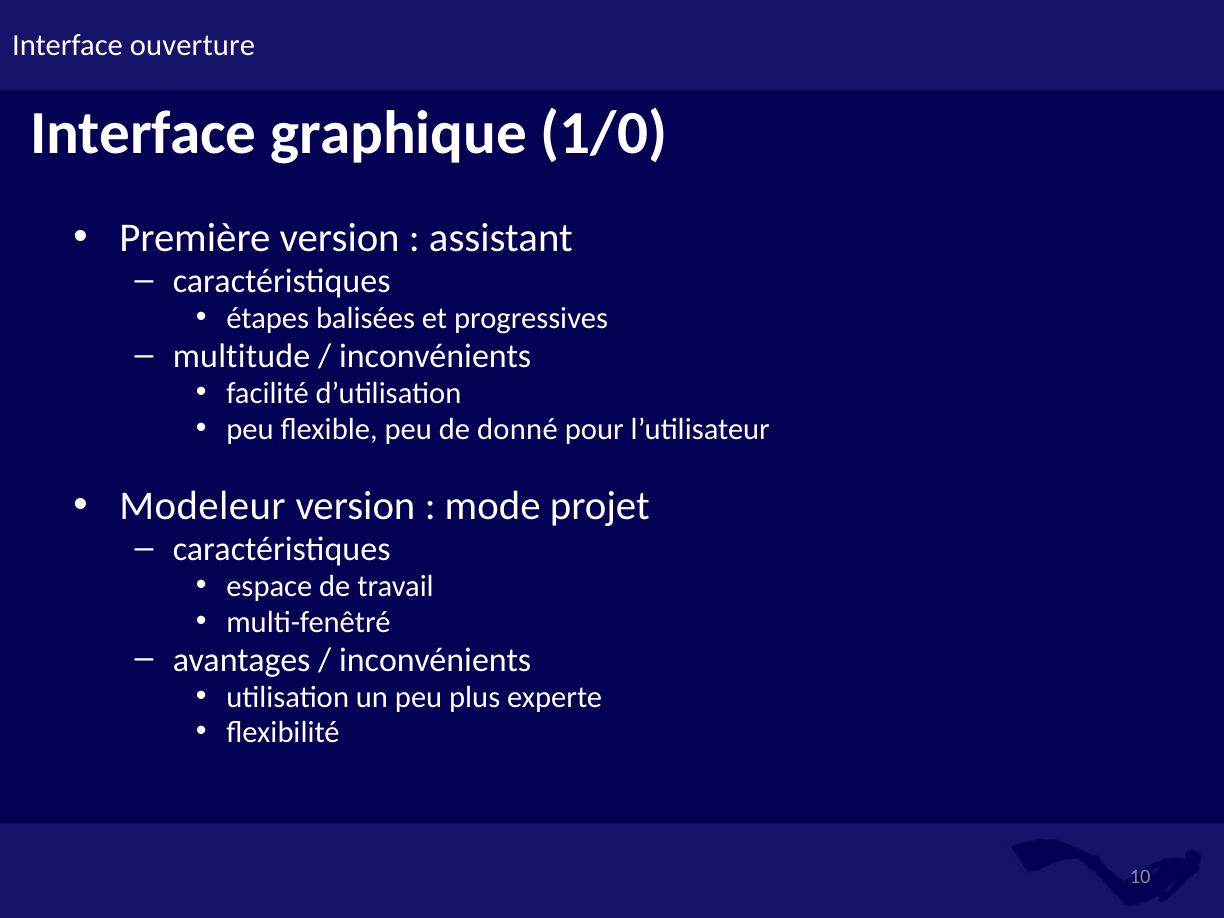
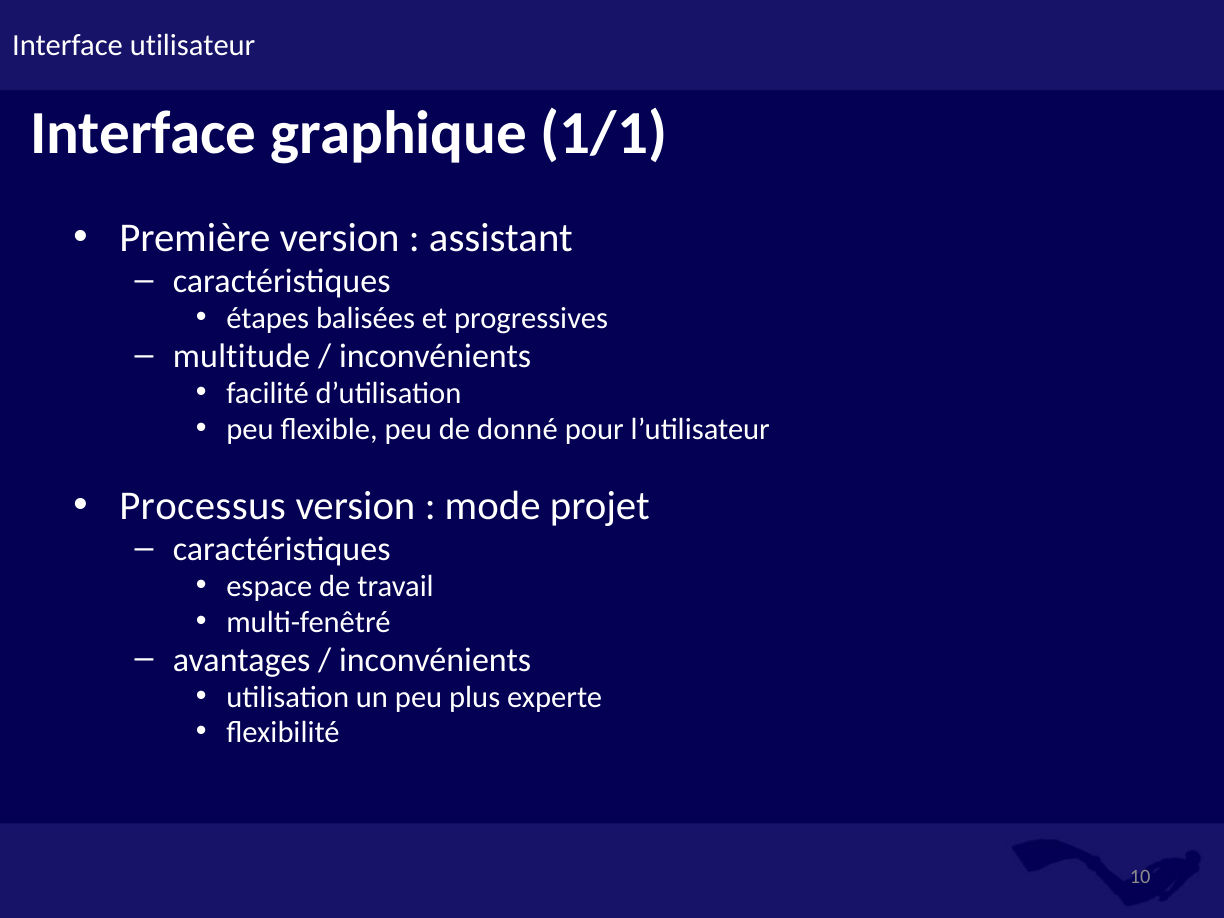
ouverture: ouverture -> utilisateur
1/0: 1/0 -> 1/1
Modeleur: Modeleur -> Processus
